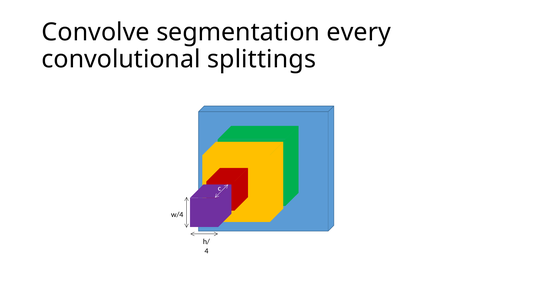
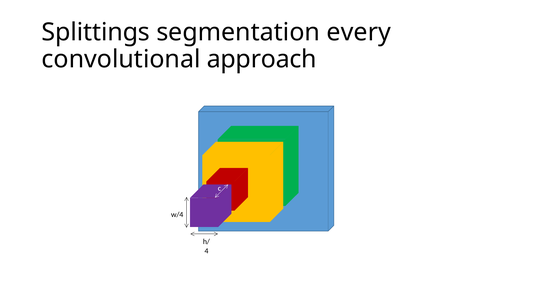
Convolve: Convolve -> Splittings
splittings: splittings -> approach
